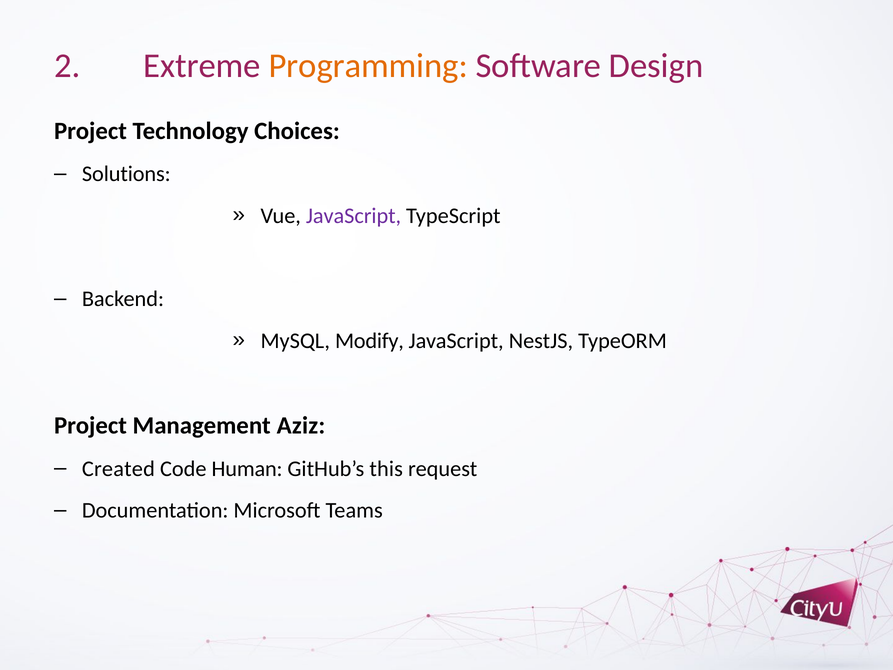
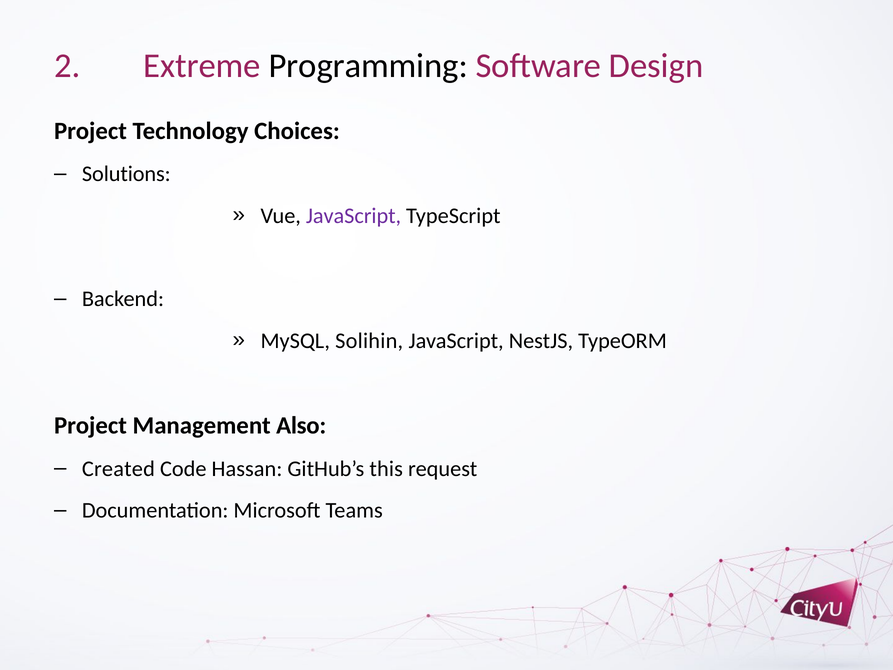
Programming colour: orange -> black
Modify: Modify -> Solihin
Aziz: Aziz -> Also
Human: Human -> Hassan
